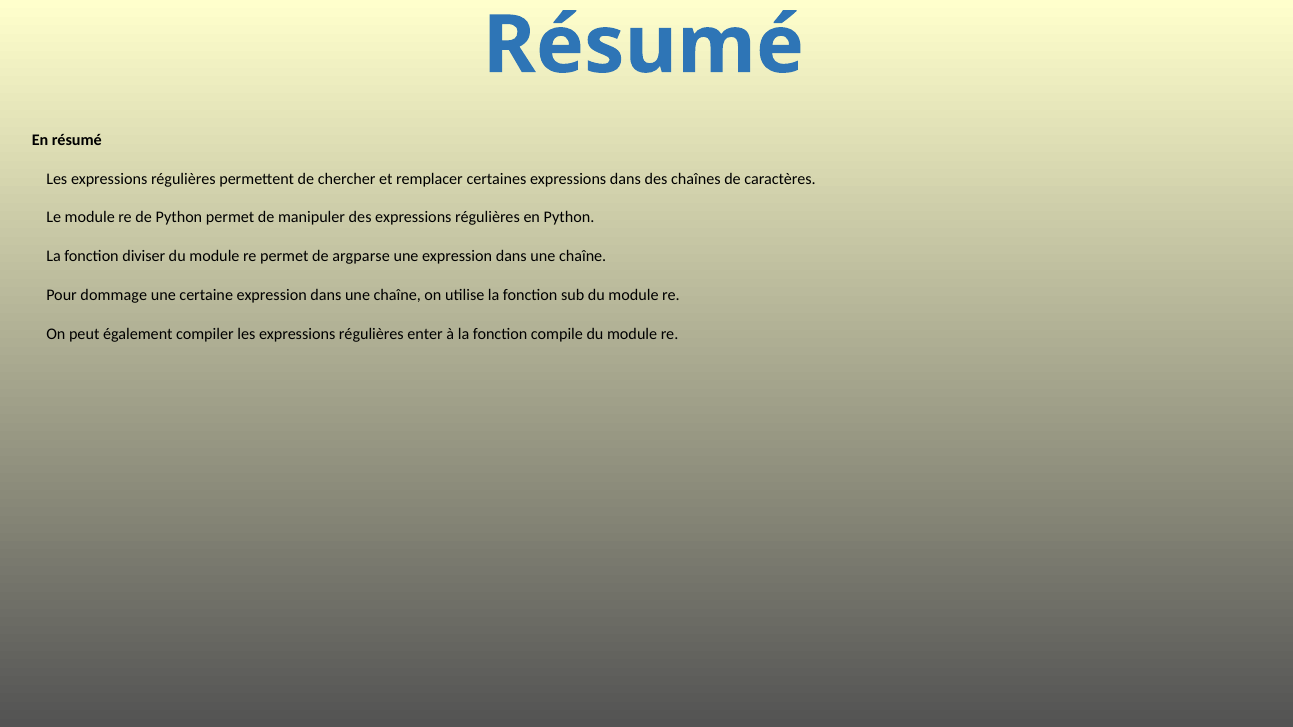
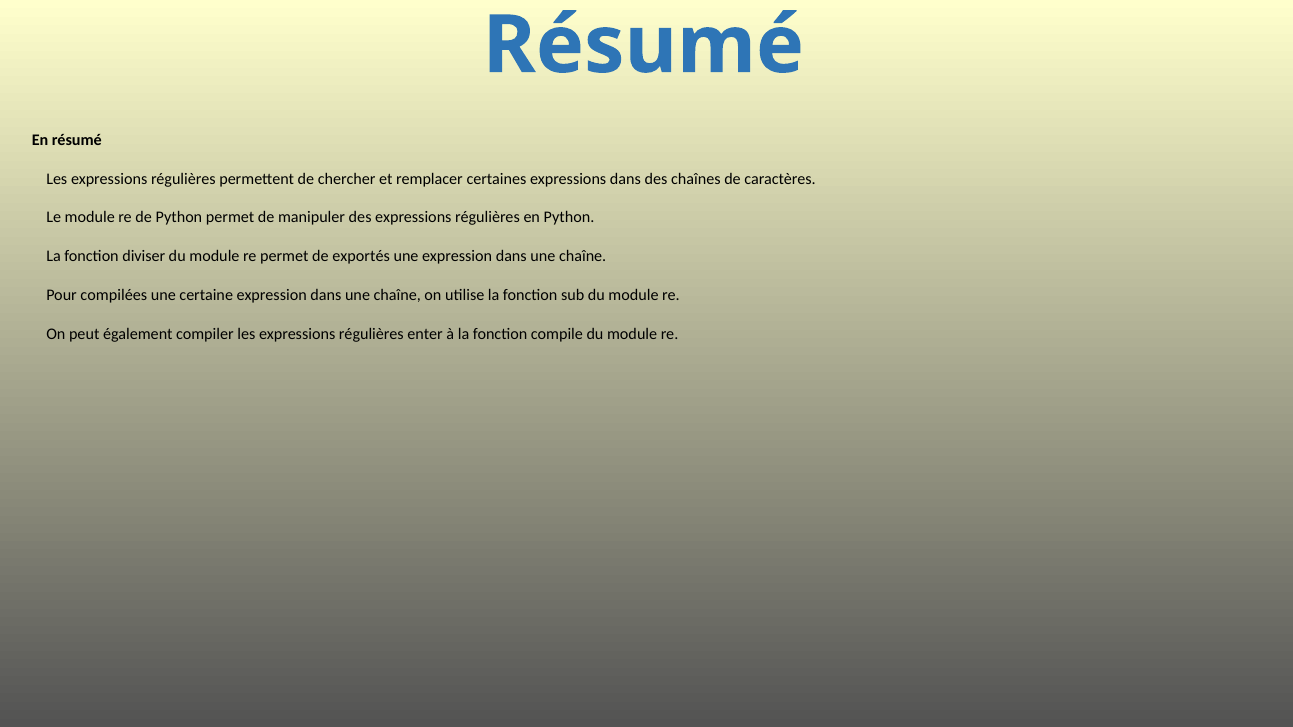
argparse: argparse -> exportés
dommage: dommage -> compilées
